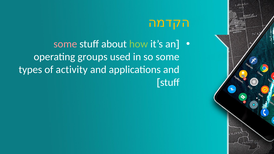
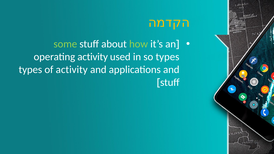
some at (65, 44) colour: pink -> light green
operating groups: groups -> activity
so some: some -> types
